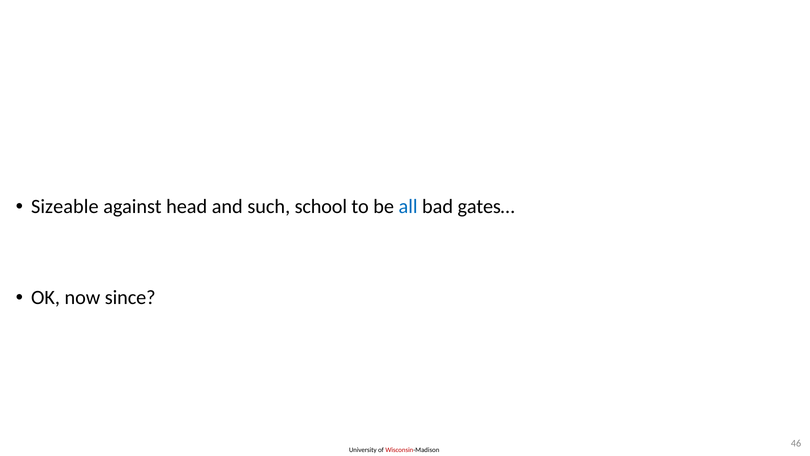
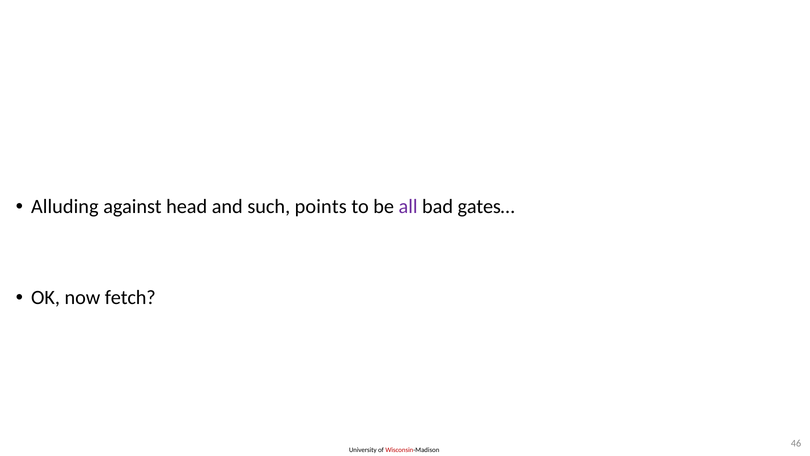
Sizeable: Sizeable -> Alluding
school: school -> points
all colour: blue -> purple
since: since -> fetch
